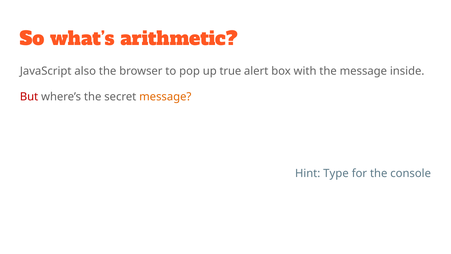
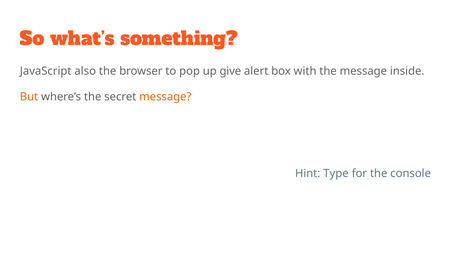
arithmetic: arithmetic -> something
true: true -> give
But colour: red -> orange
